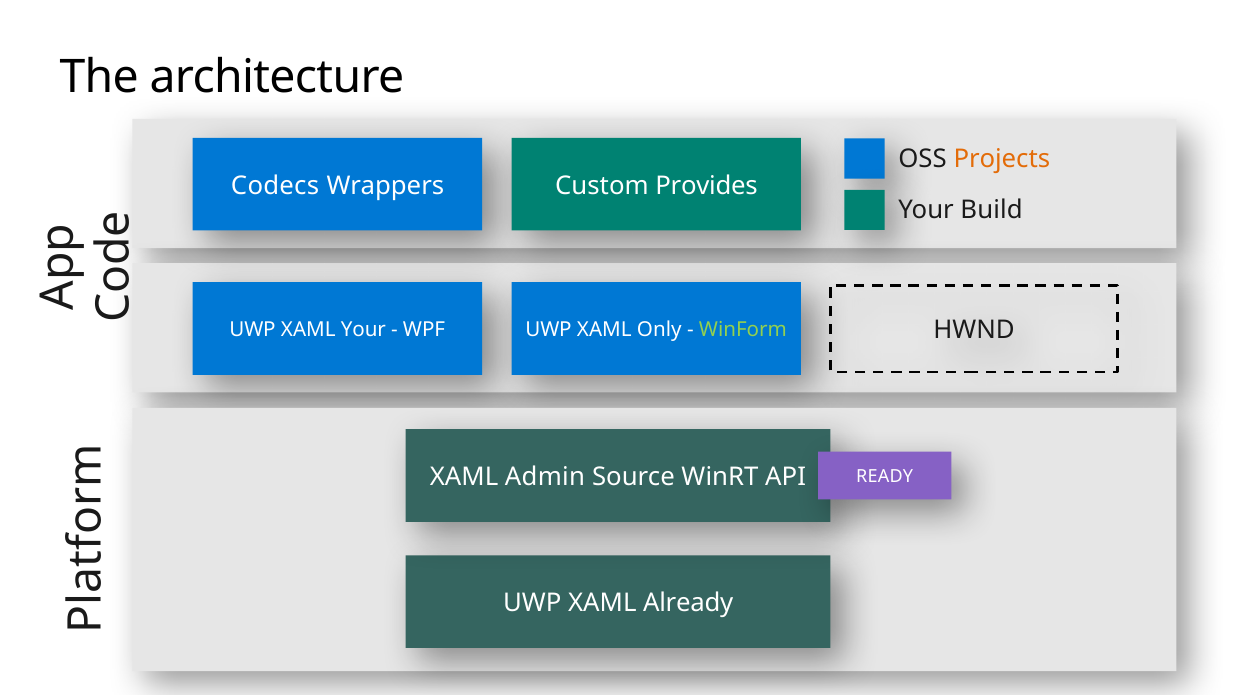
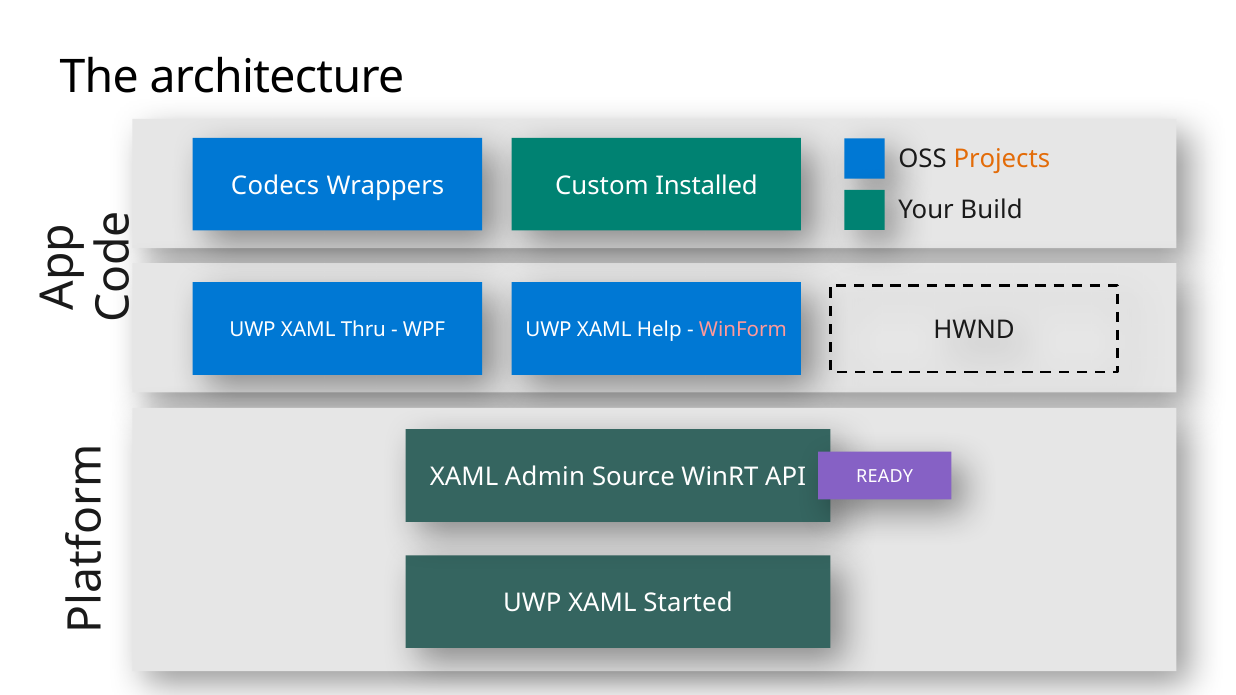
Provides: Provides -> Installed
XAML Your: Your -> Thru
Only: Only -> Help
WinForm colour: light green -> pink
Already: Already -> Started
